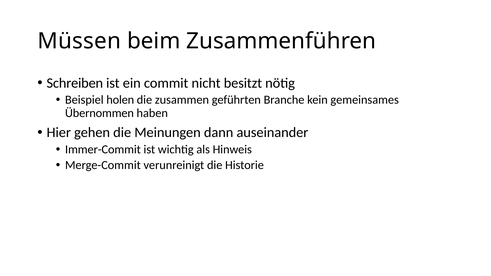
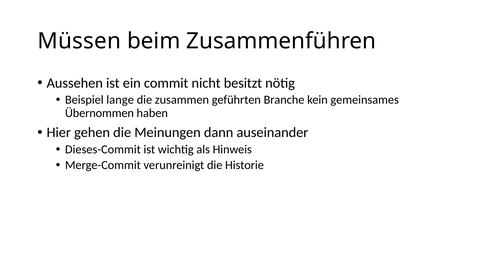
Schreiben: Schreiben -> Aussehen
holen: holen -> lange
Immer-Commit: Immer-Commit -> Dieses-Commit
